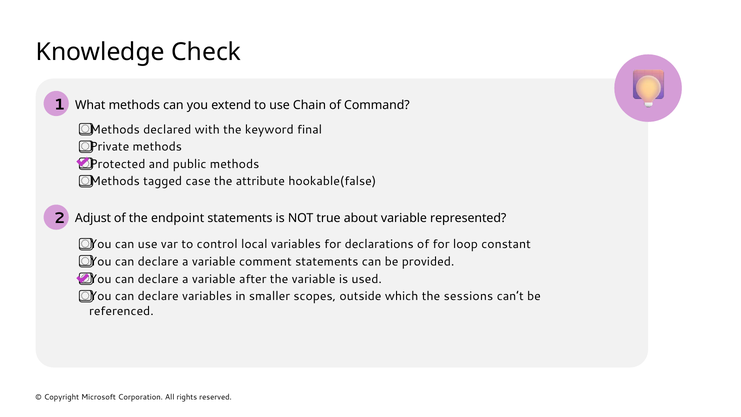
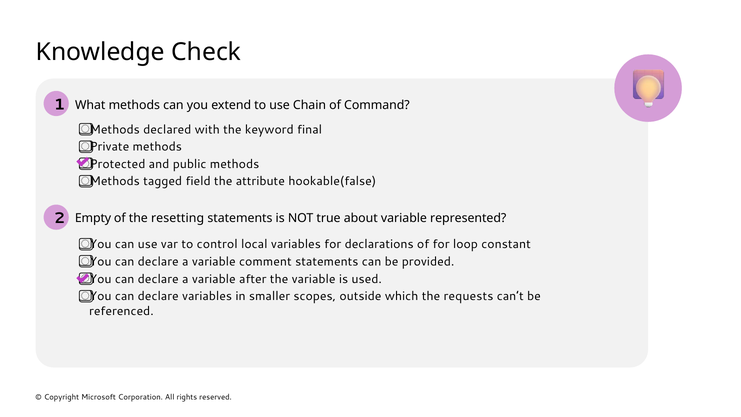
case: case -> field
Adjust: Adjust -> Empty
endpoint: endpoint -> resetting
sessions: sessions -> requests
